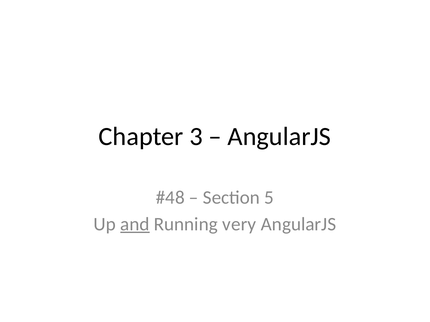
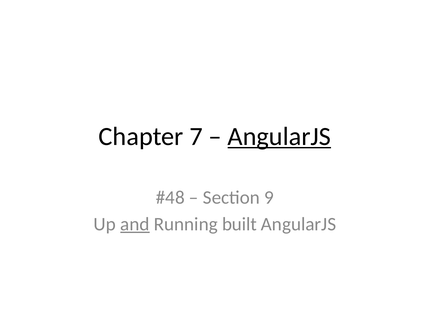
3: 3 -> 7
AngularJS at (279, 137) underline: none -> present
5: 5 -> 9
very: very -> built
